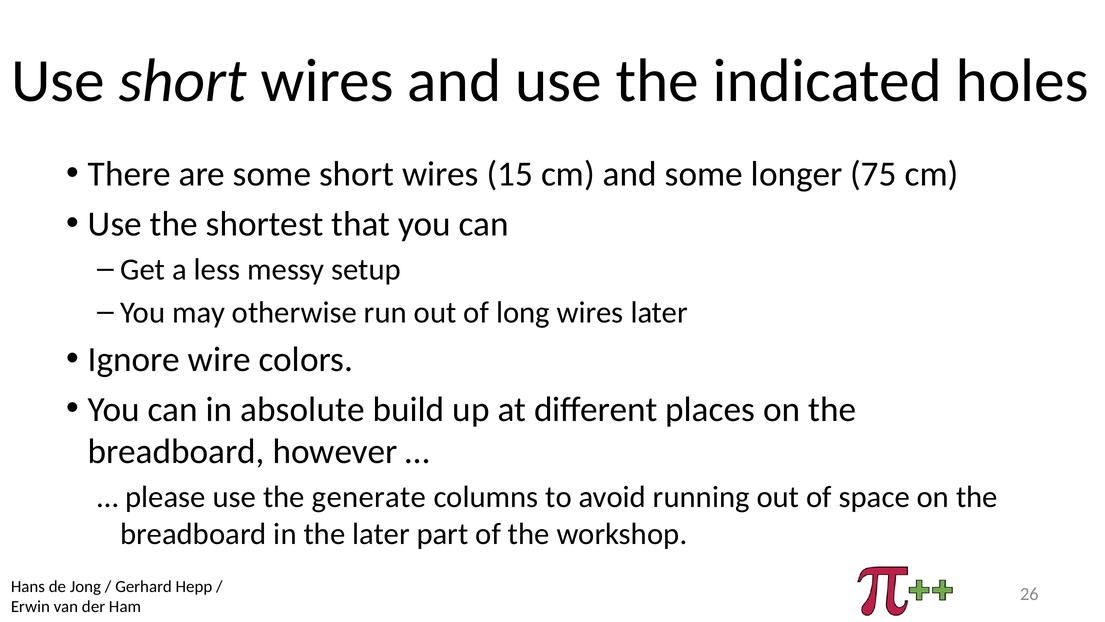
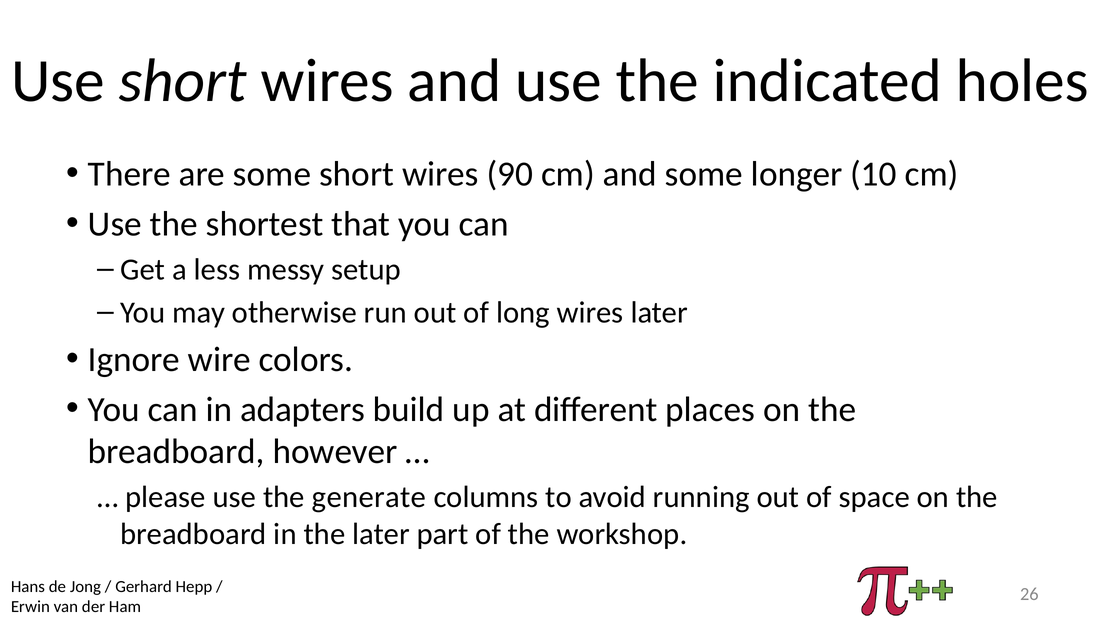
15: 15 -> 90
75: 75 -> 10
absolute: absolute -> adapters
